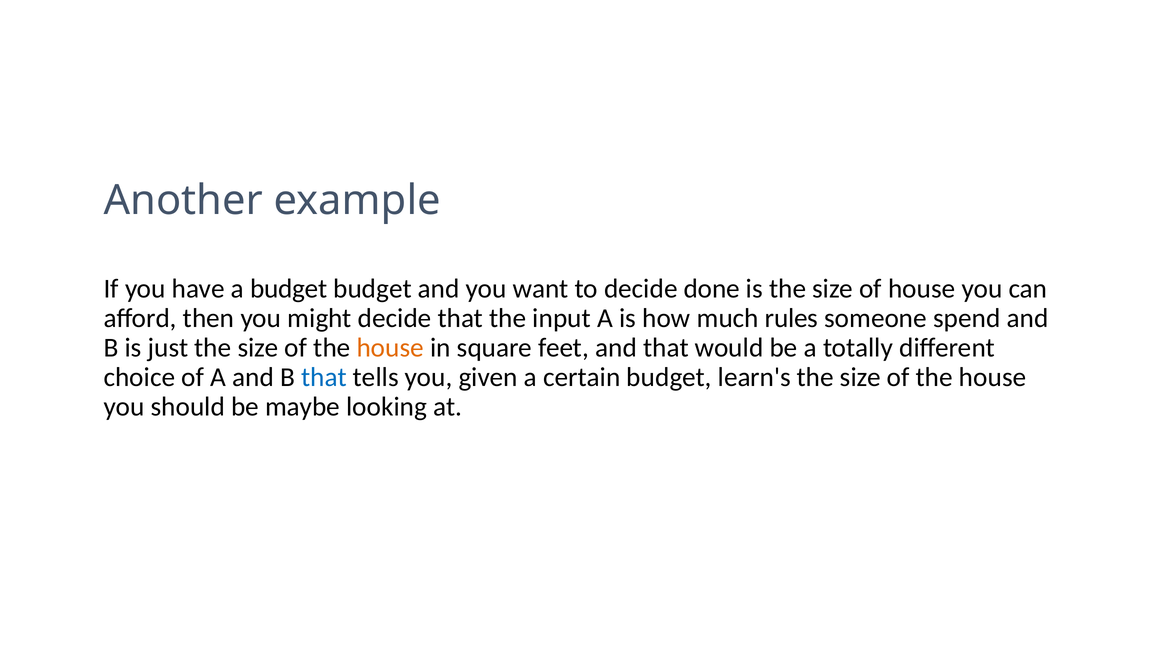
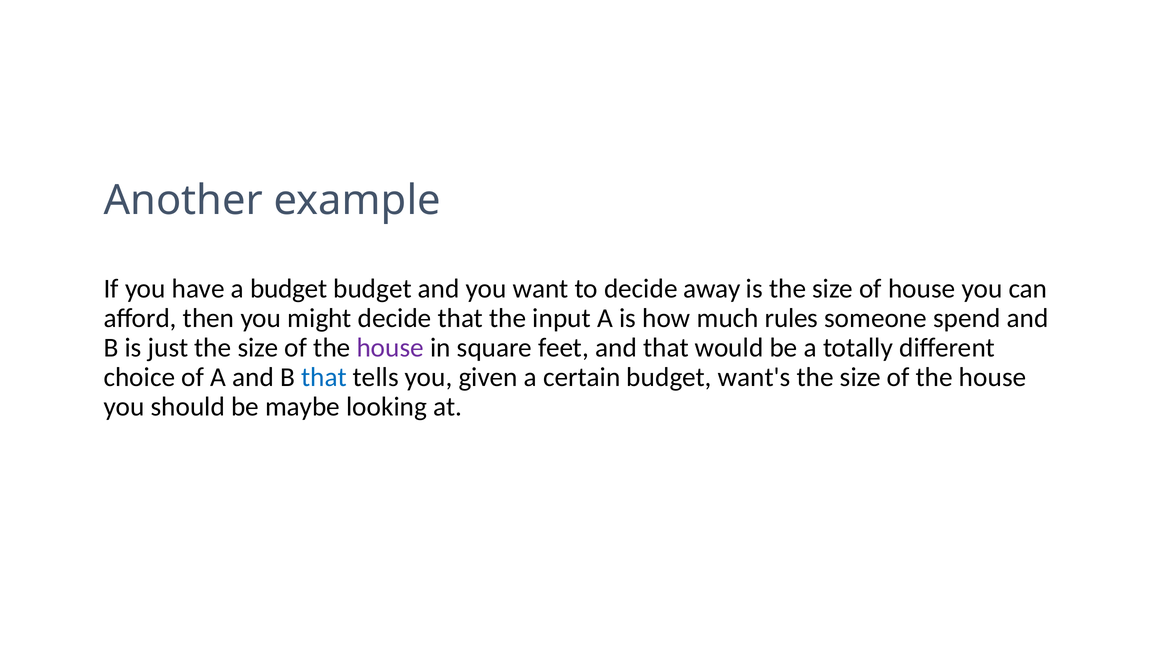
done: done -> away
house at (390, 348) colour: orange -> purple
learn's: learn's -> want's
